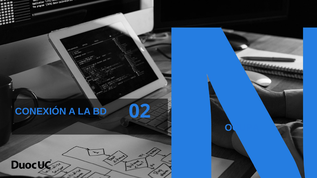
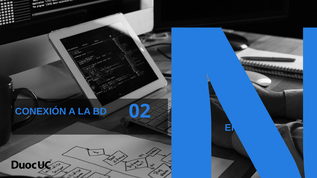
OCUPA: OCUPA -> ERROR
